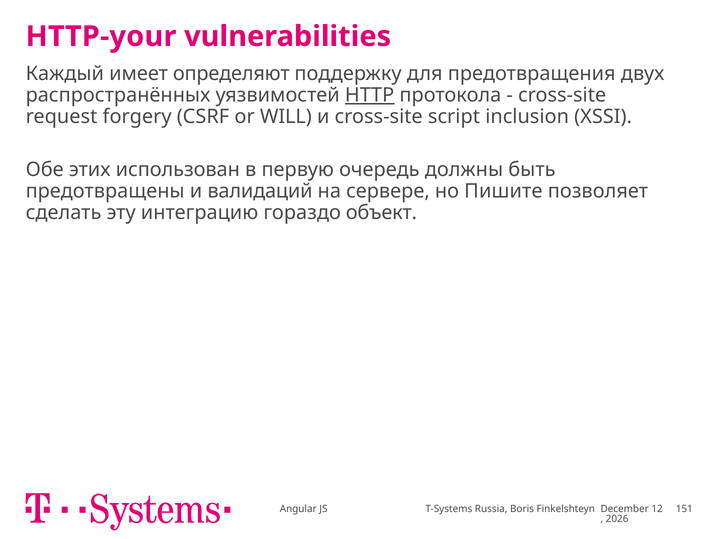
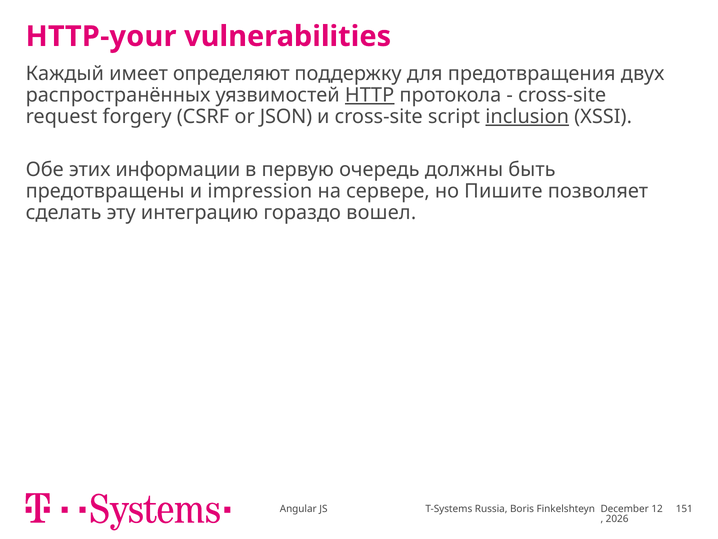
WILL: WILL -> JSON
inclusion underline: none -> present
использован: использован -> информации
валидаций: валидаций -> impression
объект: объект -> вошел
